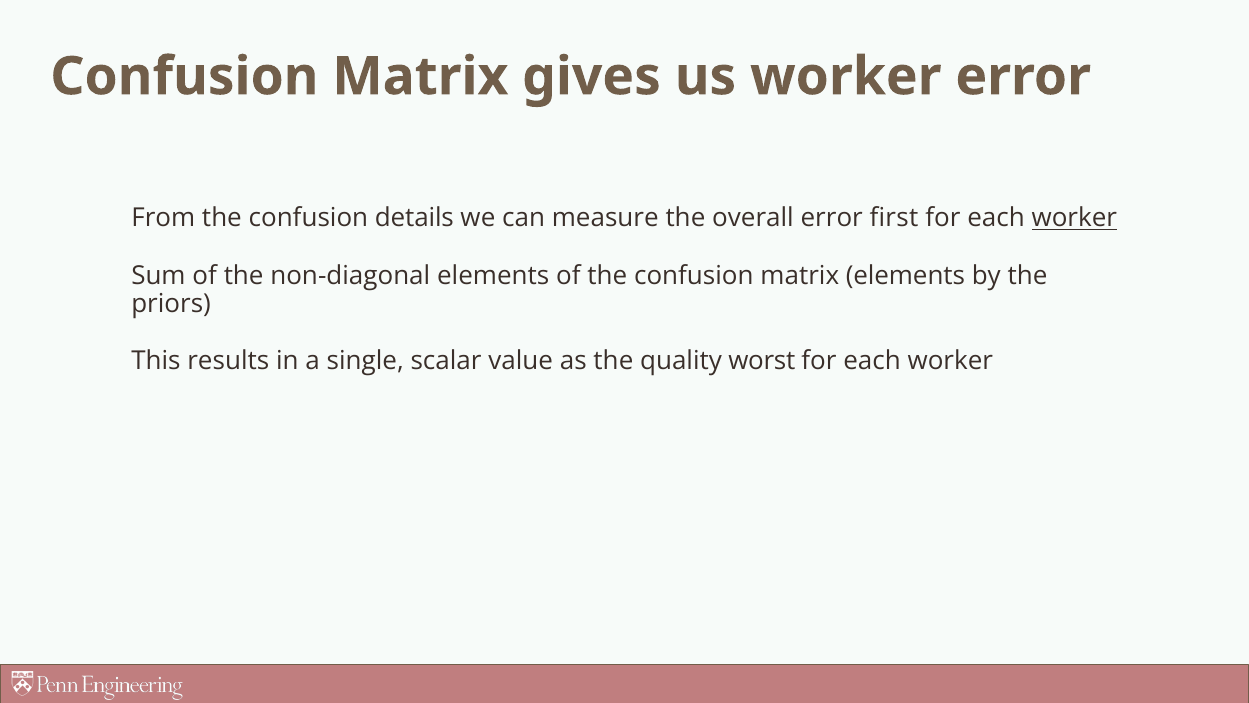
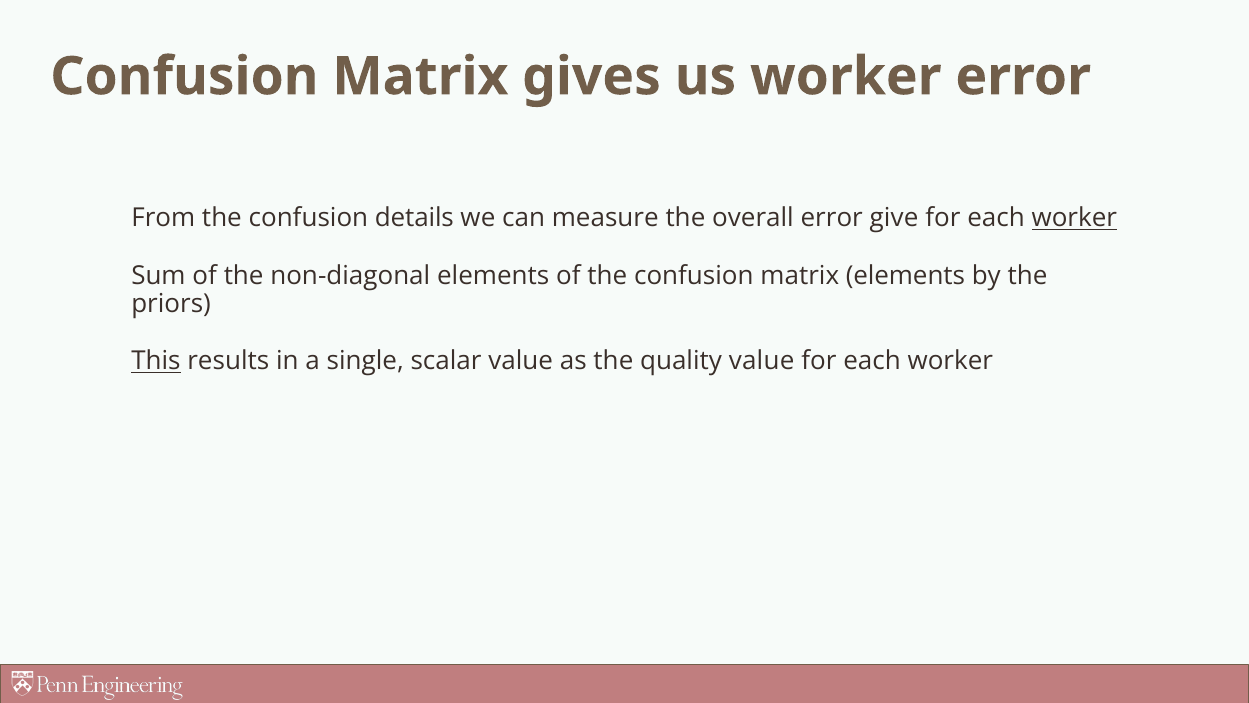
first: first -> give
This underline: none -> present
quality worst: worst -> value
